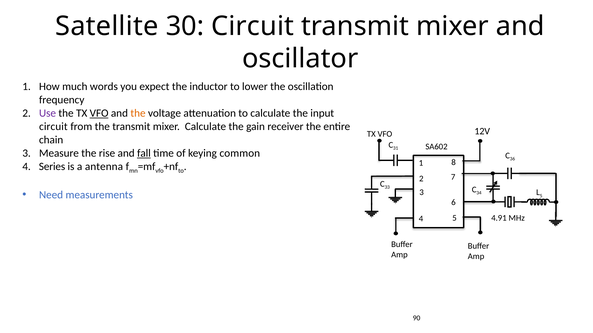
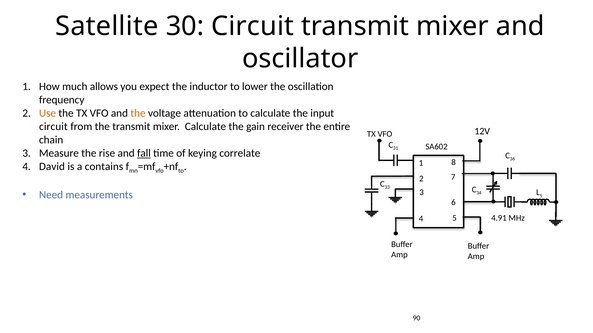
words: words -> allows
Use colour: purple -> orange
VFO at (99, 113) underline: present -> none
common: common -> correlate
Series: Series -> David
antenna: antenna -> contains
